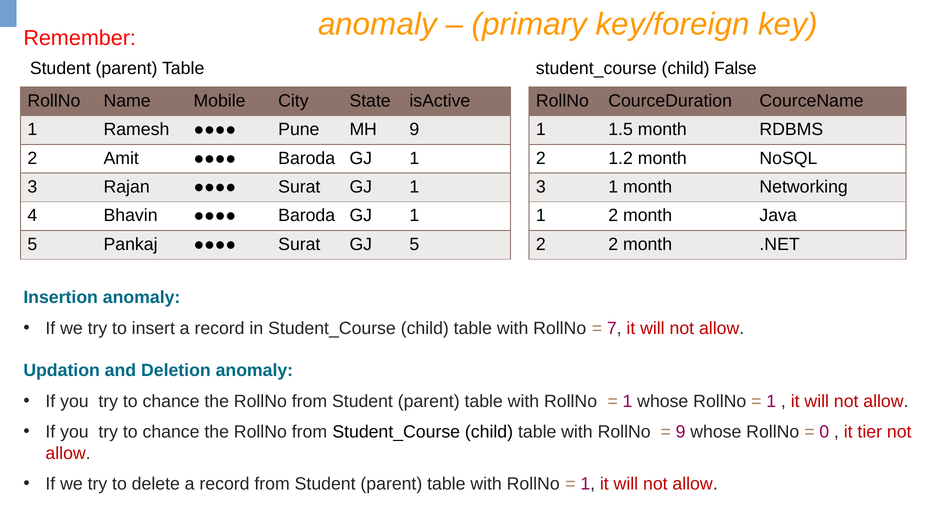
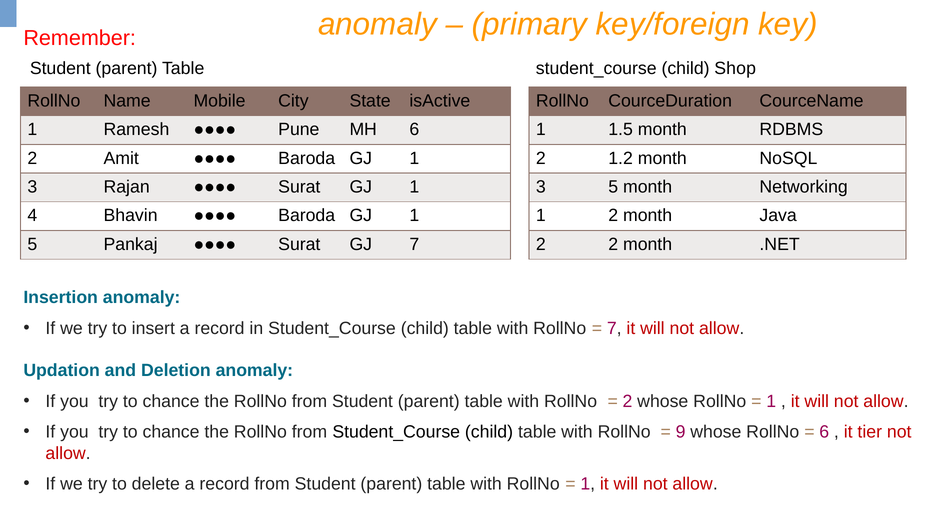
False: False -> Shop
MH 9: 9 -> 6
3 1: 1 -> 5
GJ 5: 5 -> 7
1 at (628, 401): 1 -> 2
0 at (824, 432): 0 -> 6
